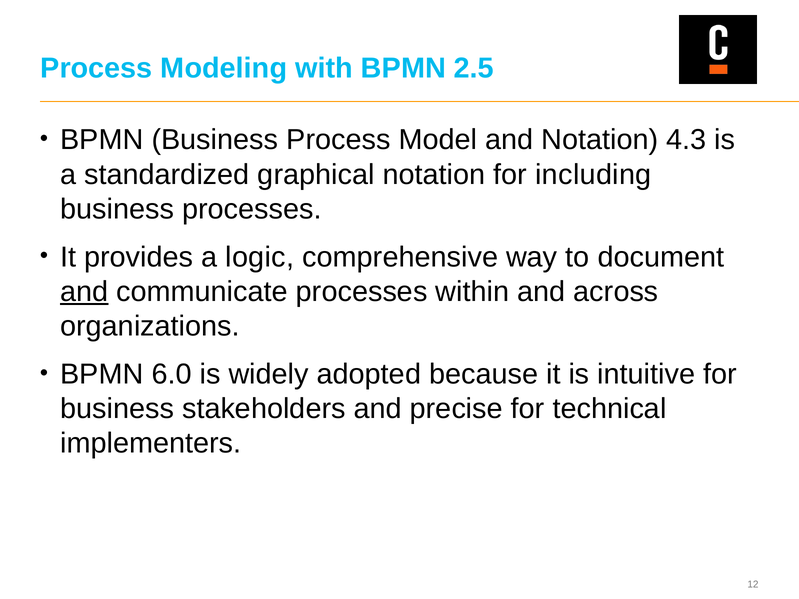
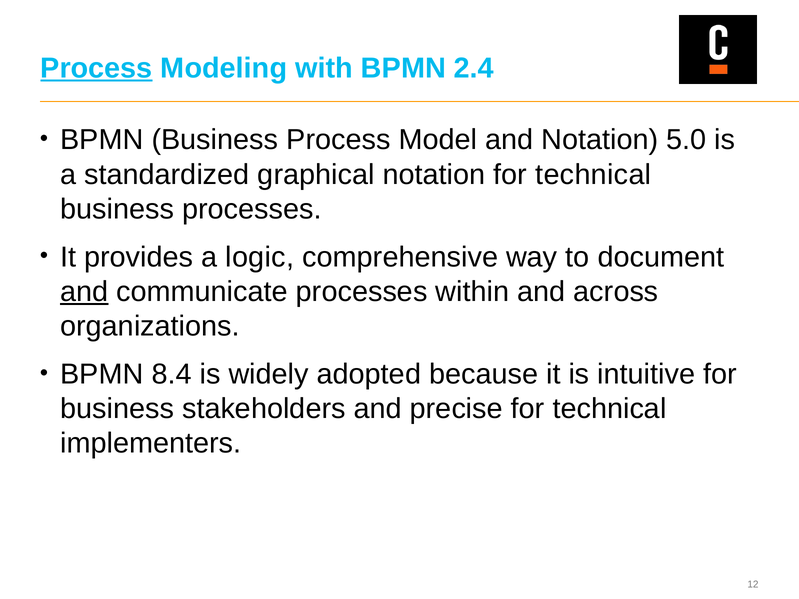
Process at (96, 68) underline: none -> present
2.5: 2.5 -> 2.4
4.3: 4.3 -> 5.0
notation for including: including -> technical
6.0: 6.0 -> 8.4
